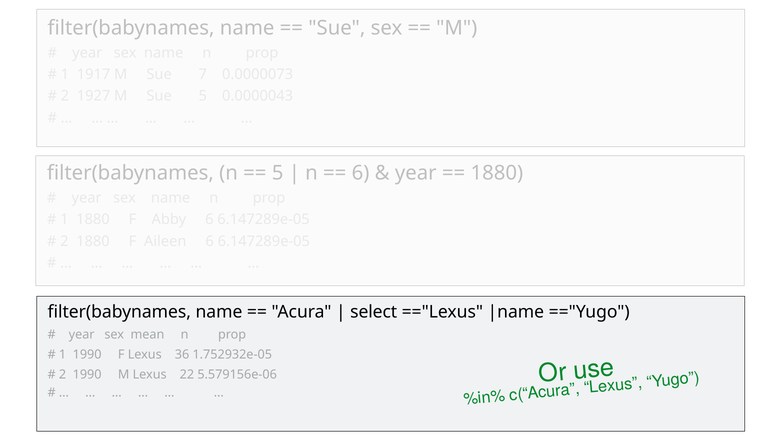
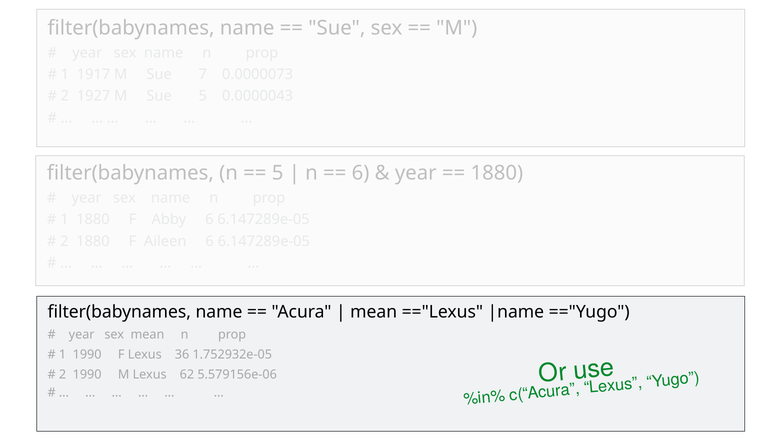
select at (374, 312): select -> mean
22: 22 -> 62
